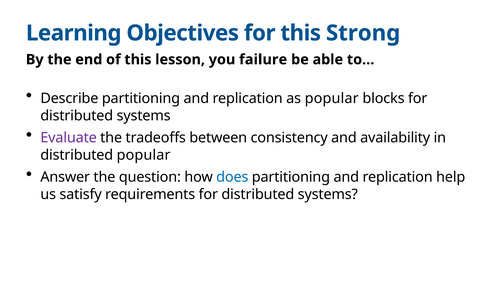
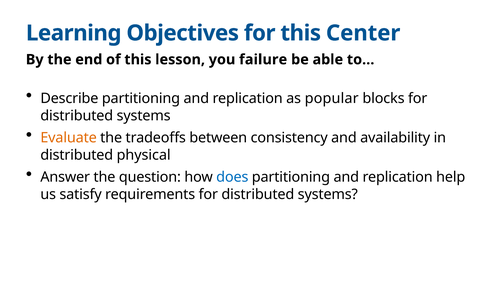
Strong: Strong -> Center
Evaluate colour: purple -> orange
distributed popular: popular -> physical
